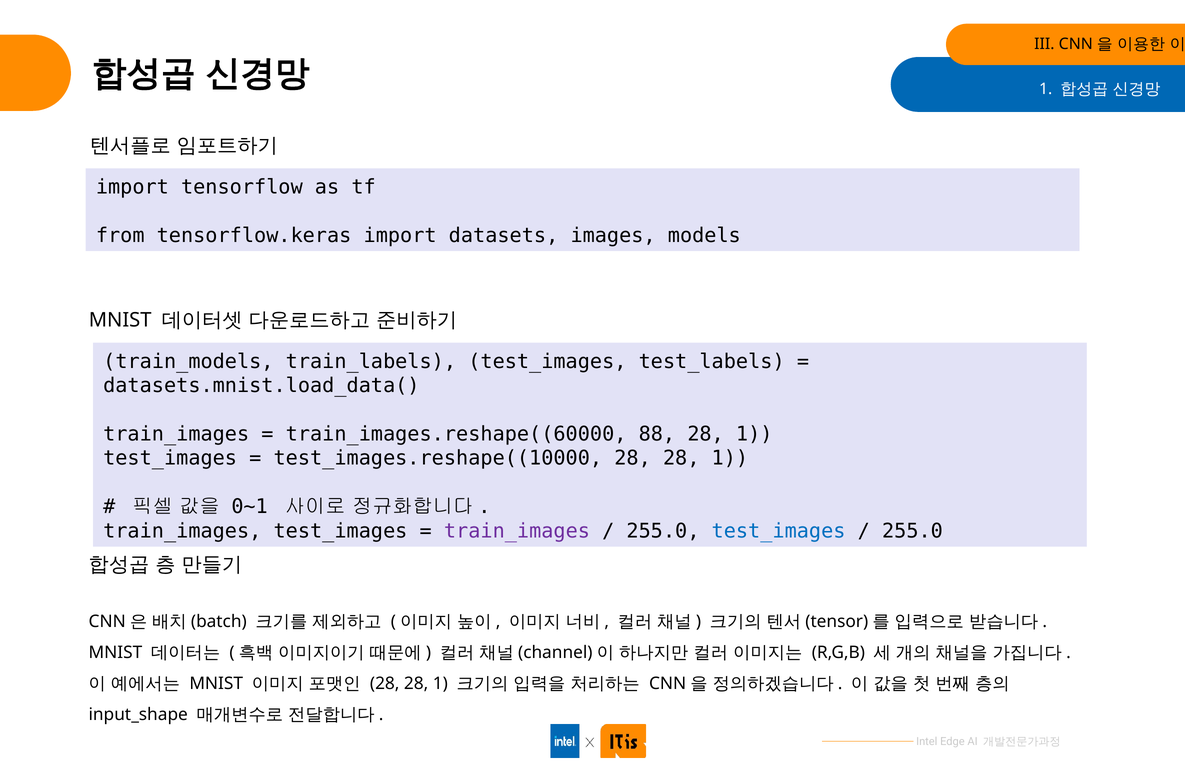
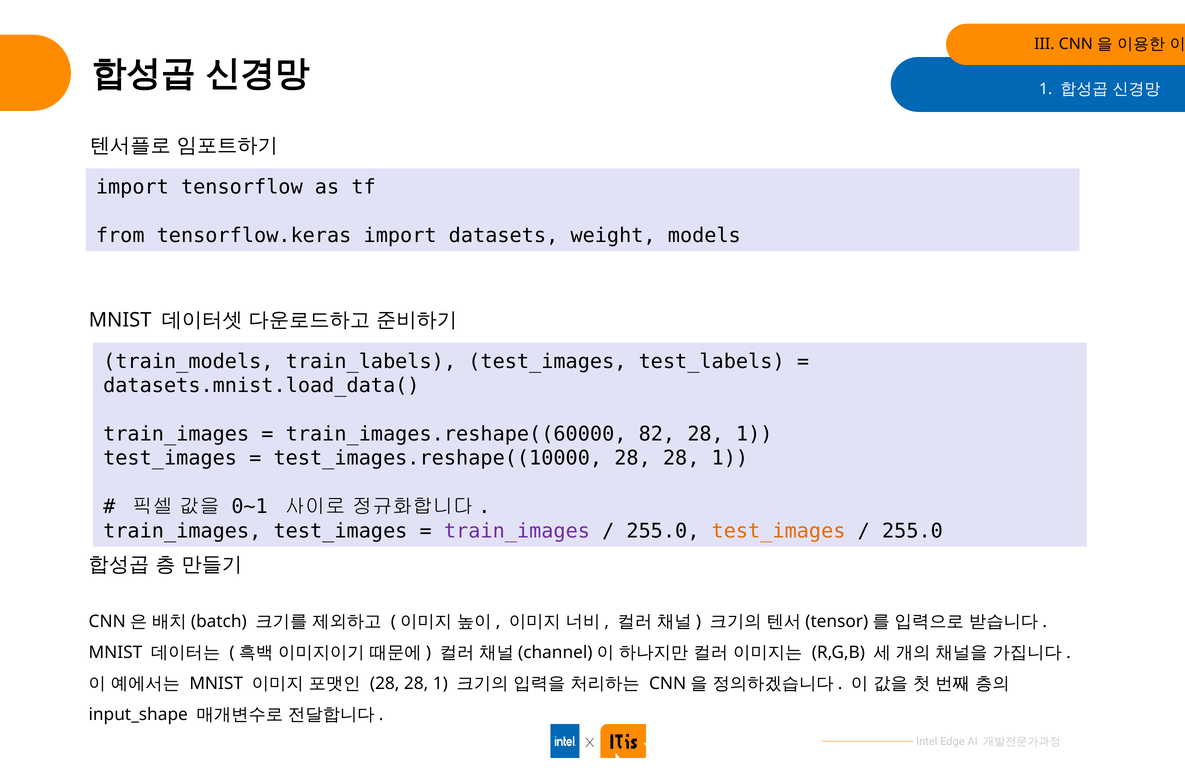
images: images -> weight
88: 88 -> 82
test_images at (779, 531) colour: blue -> orange
